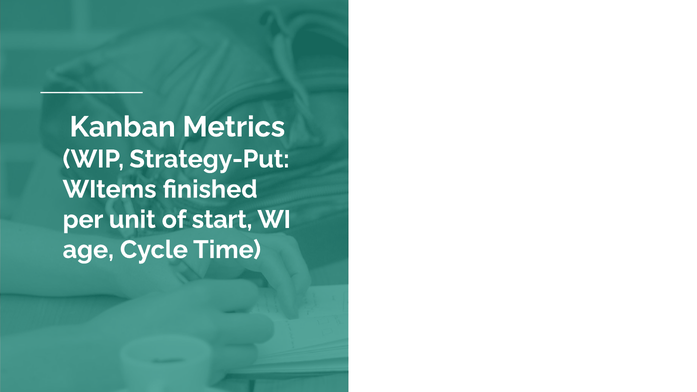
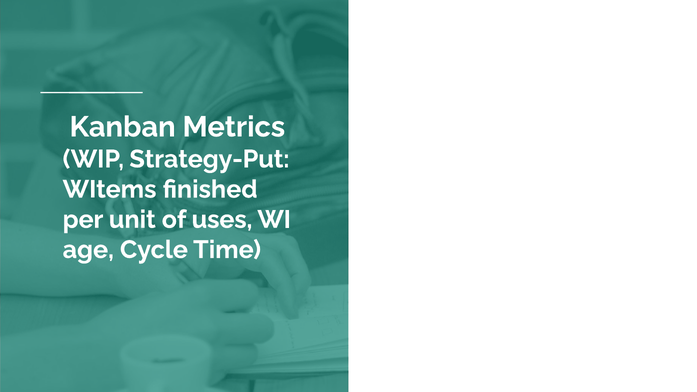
start: start -> uses
